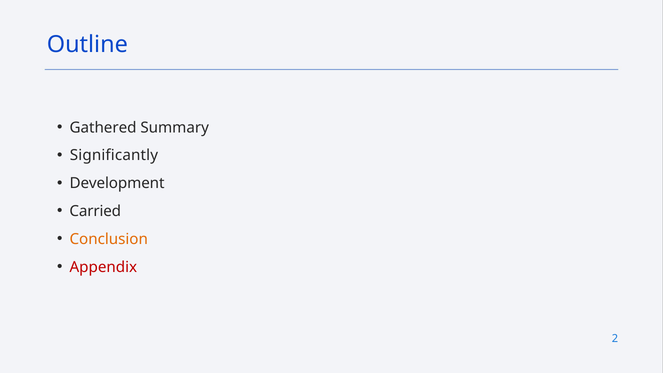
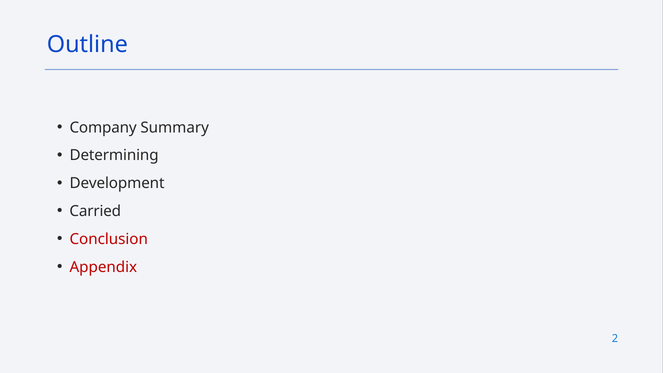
Gathered: Gathered -> Company
Significantly: Significantly -> Determining
Conclusion colour: orange -> red
